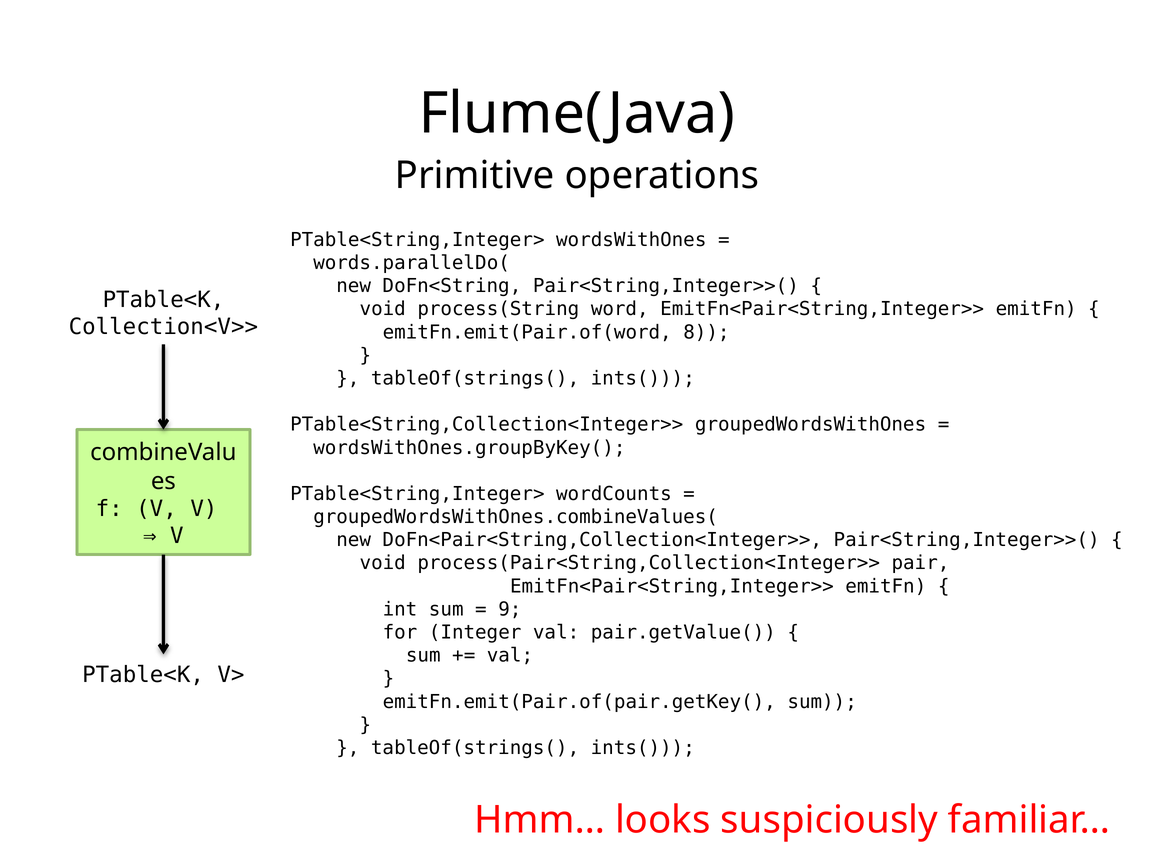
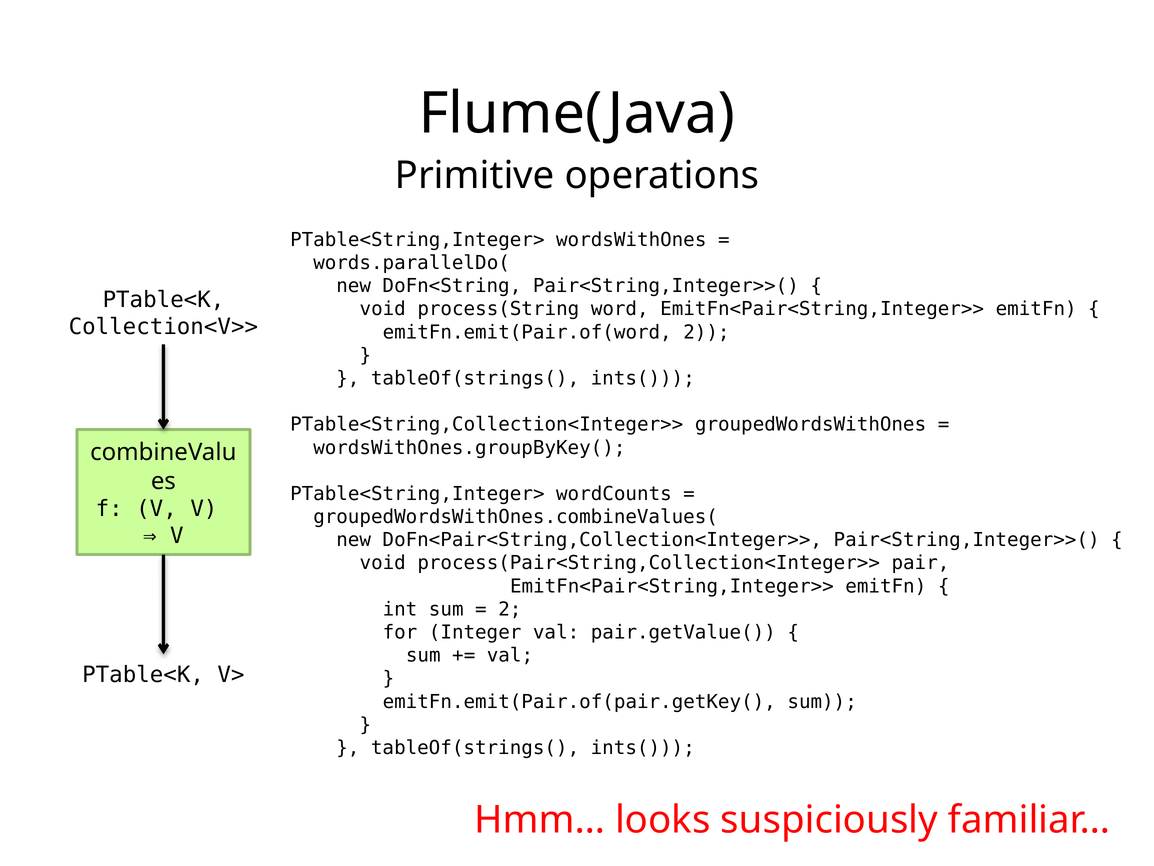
emitFn.emit(Pair.of(word 8: 8 -> 2
9 at (510, 609): 9 -> 2
